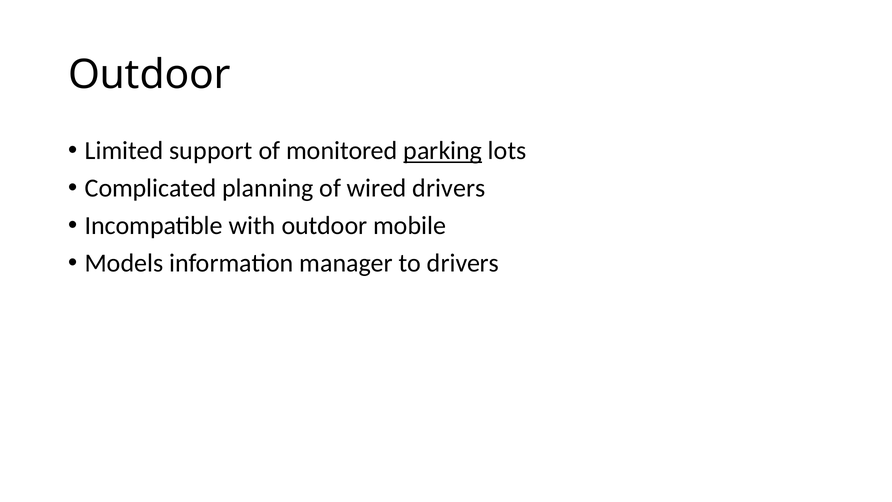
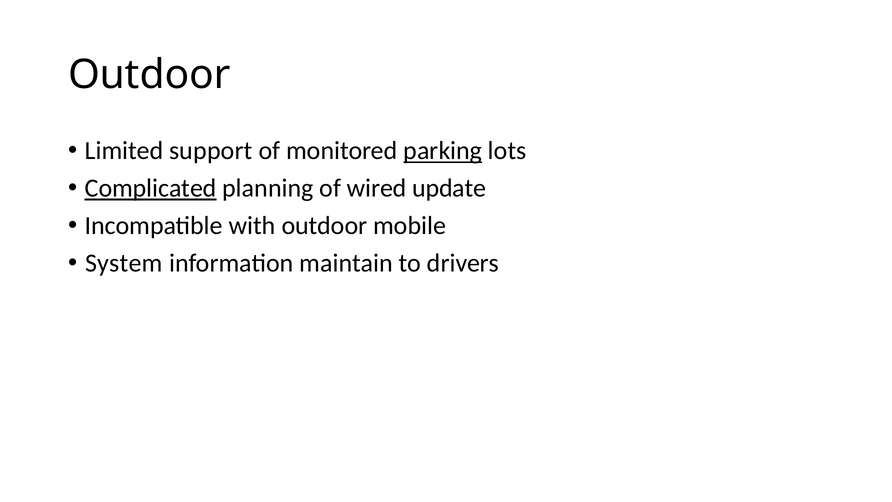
Complicated underline: none -> present
wired drivers: drivers -> update
Models: Models -> System
manager: manager -> maintain
